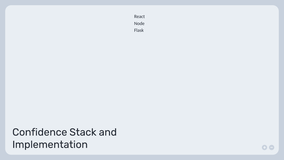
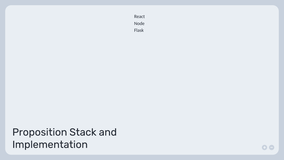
Confidence: Confidence -> Proposition
